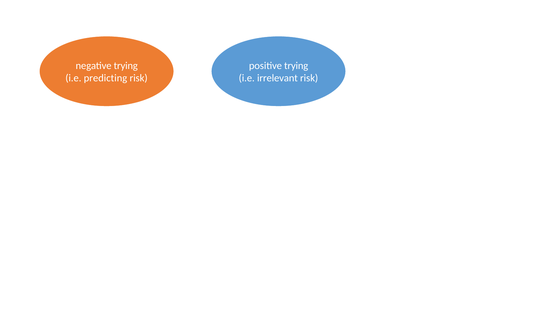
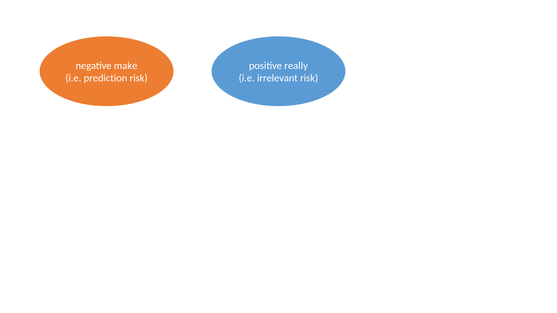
negative trying: trying -> make
positive trying: trying -> really
predicting: predicting -> prediction
